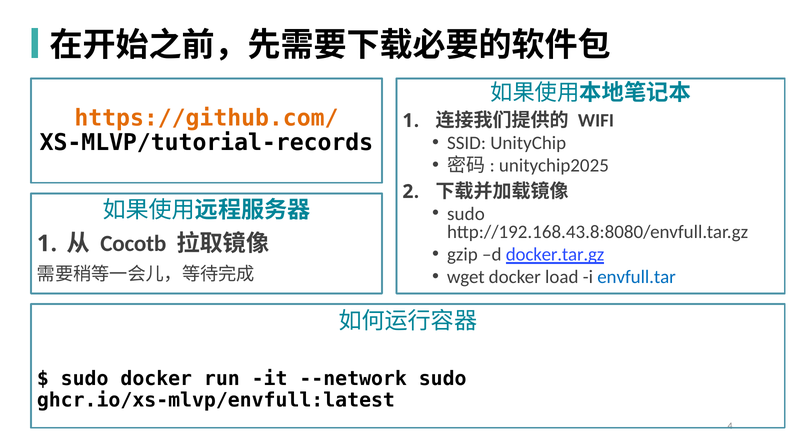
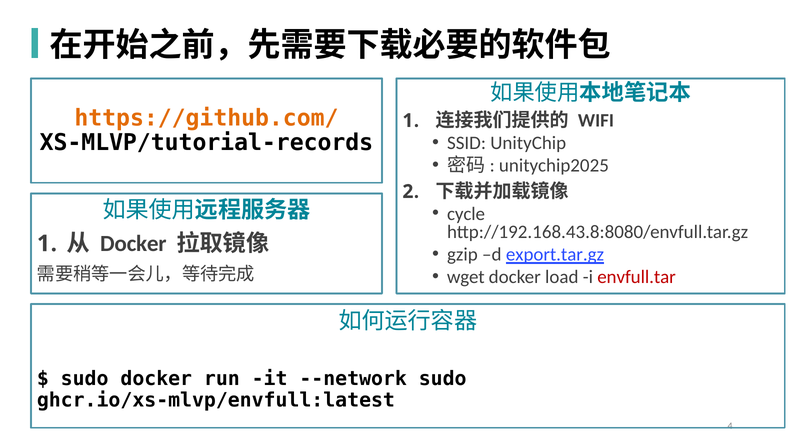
sudo at (466, 214): sudo -> cycle
Cocotb at (133, 244): Cocotb -> Docker
docker.tar.gz: docker.tar.gz -> export.tar.gz
envfull.tar colour: blue -> red
